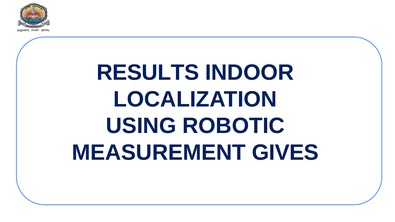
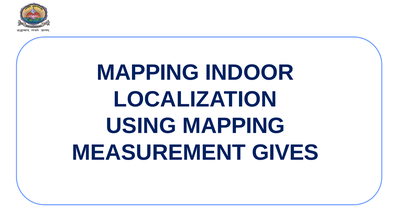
RESULTS at (148, 73): RESULTS -> MAPPING
USING ROBOTIC: ROBOTIC -> MAPPING
